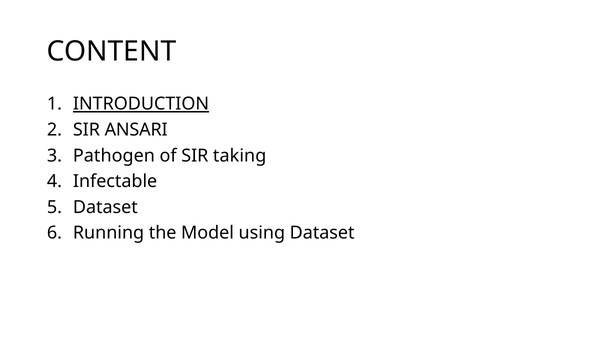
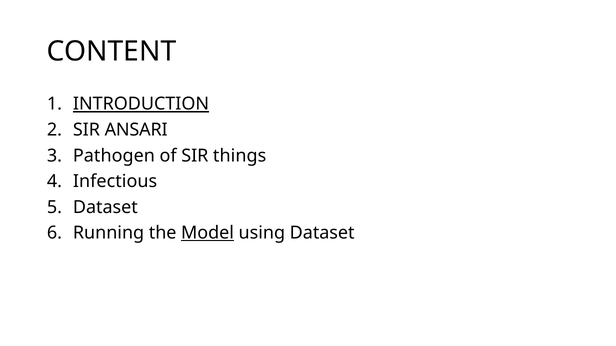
taking: taking -> things
Infectable: Infectable -> Infectious
Model underline: none -> present
